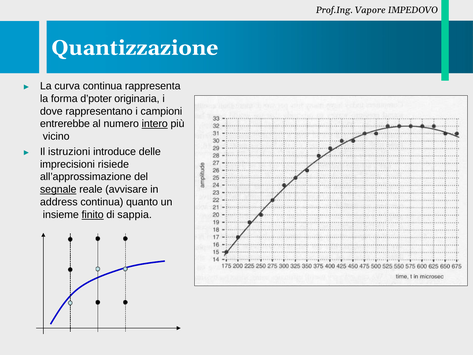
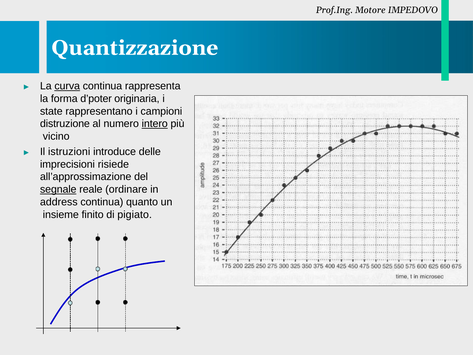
Vapore: Vapore -> Motore
curva underline: none -> present
dove: dove -> state
entrerebbe: entrerebbe -> distruzione
avvisare: avvisare -> ordinare
finito underline: present -> none
sappia: sappia -> pigiato
